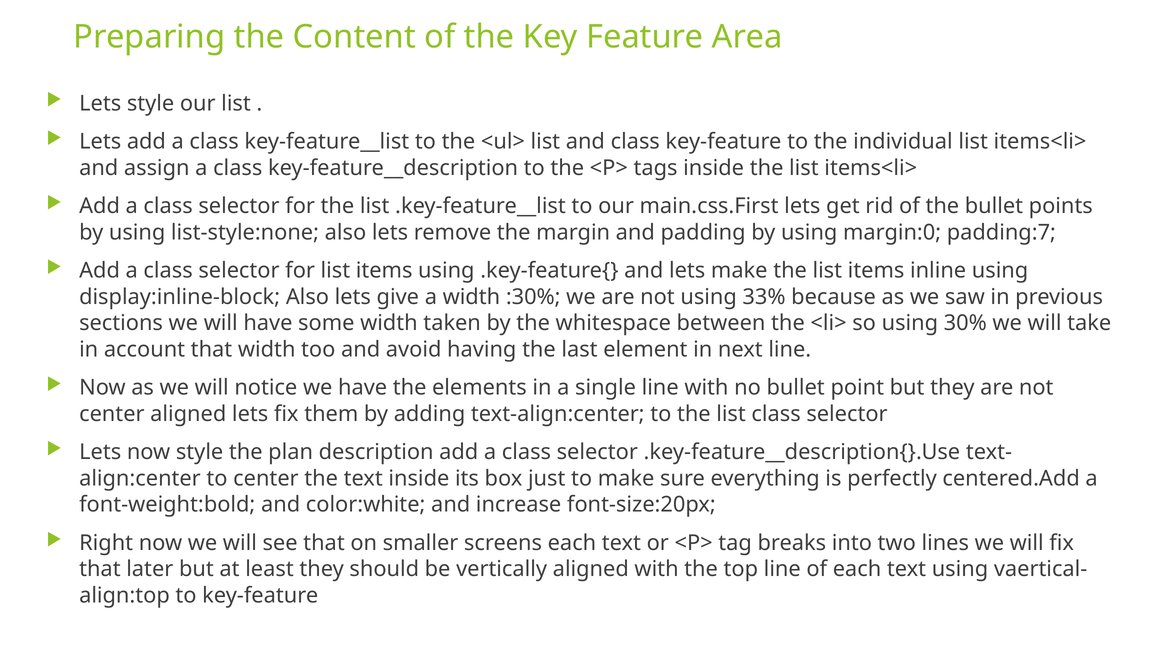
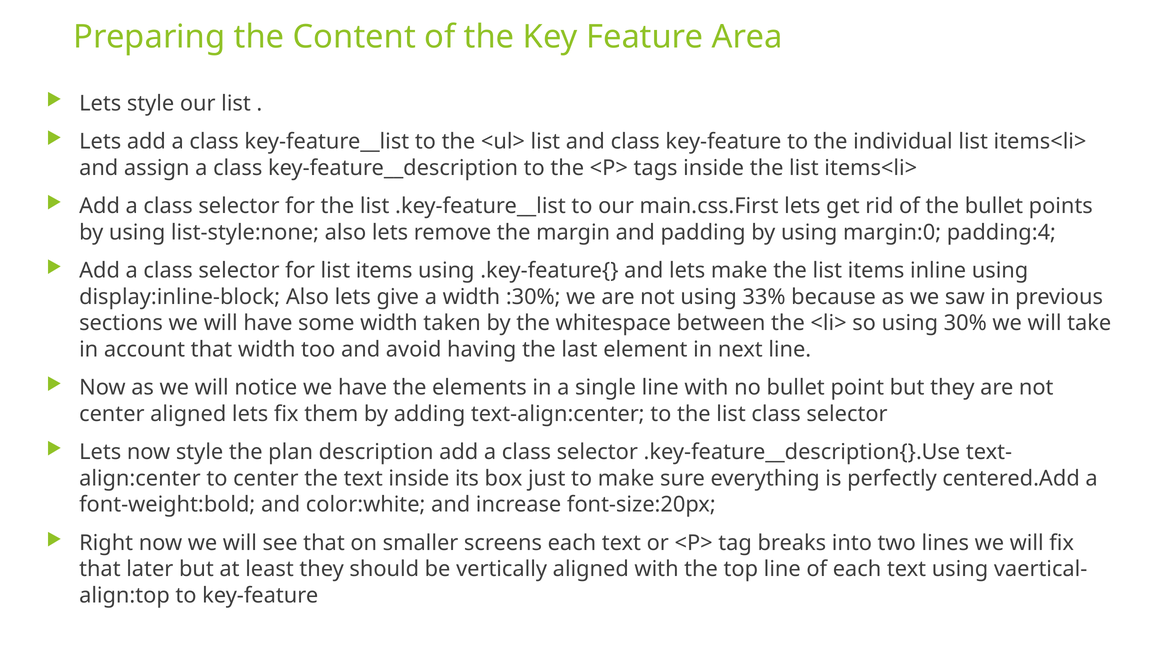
padding:7: padding:7 -> padding:4
